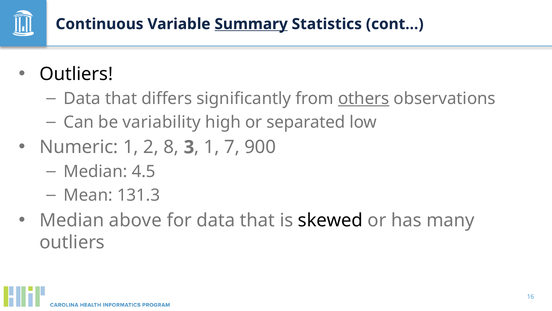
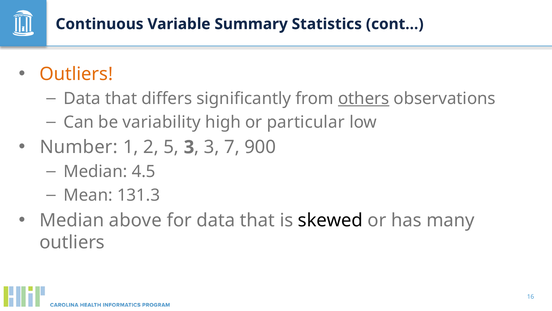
Summary underline: present -> none
Outliers at (76, 74) colour: black -> orange
separated: separated -> particular
Numeric: Numeric -> Number
8: 8 -> 5
1 at (212, 147): 1 -> 3
